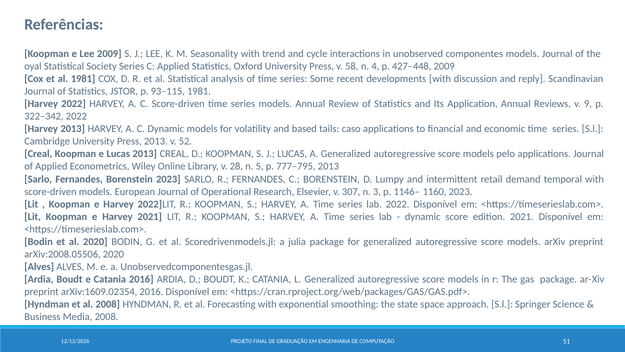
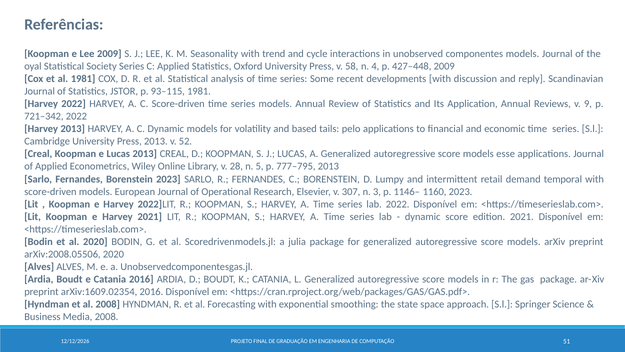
322–342: 322–342 -> 721–342
caso: caso -> pelo
pelo: pelo -> esse
